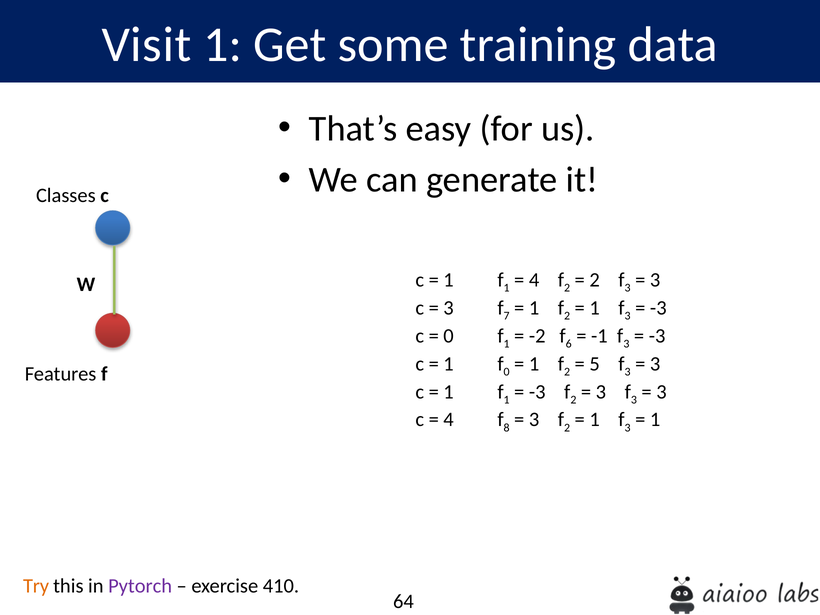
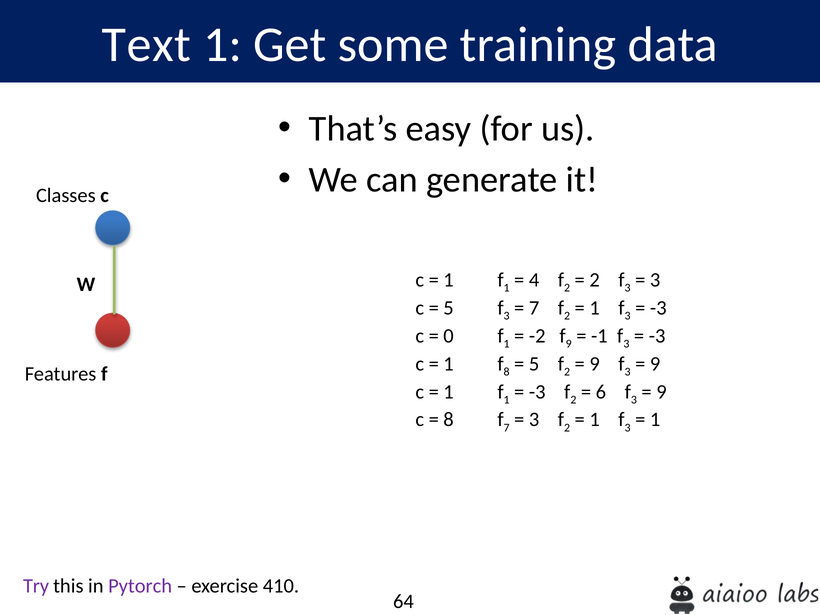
Visit: Visit -> Text
3 at (449, 308): 3 -> 5
7 at (507, 316): 7 -> 3
1 at (534, 308): 1 -> 7
f 6: 6 -> 9
f 0: 0 -> 8
1 at (534, 364): 1 -> 5
5 at (595, 364): 5 -> 9
3 at (655, 364): 3 -> 9
3 at (601, 392): 3 -> 6
3 at (661, 392): 3 -> 9
4 at (449, 420): 4 -> 8
f 8: 8 -> 7
Try colour: orange -> purple
